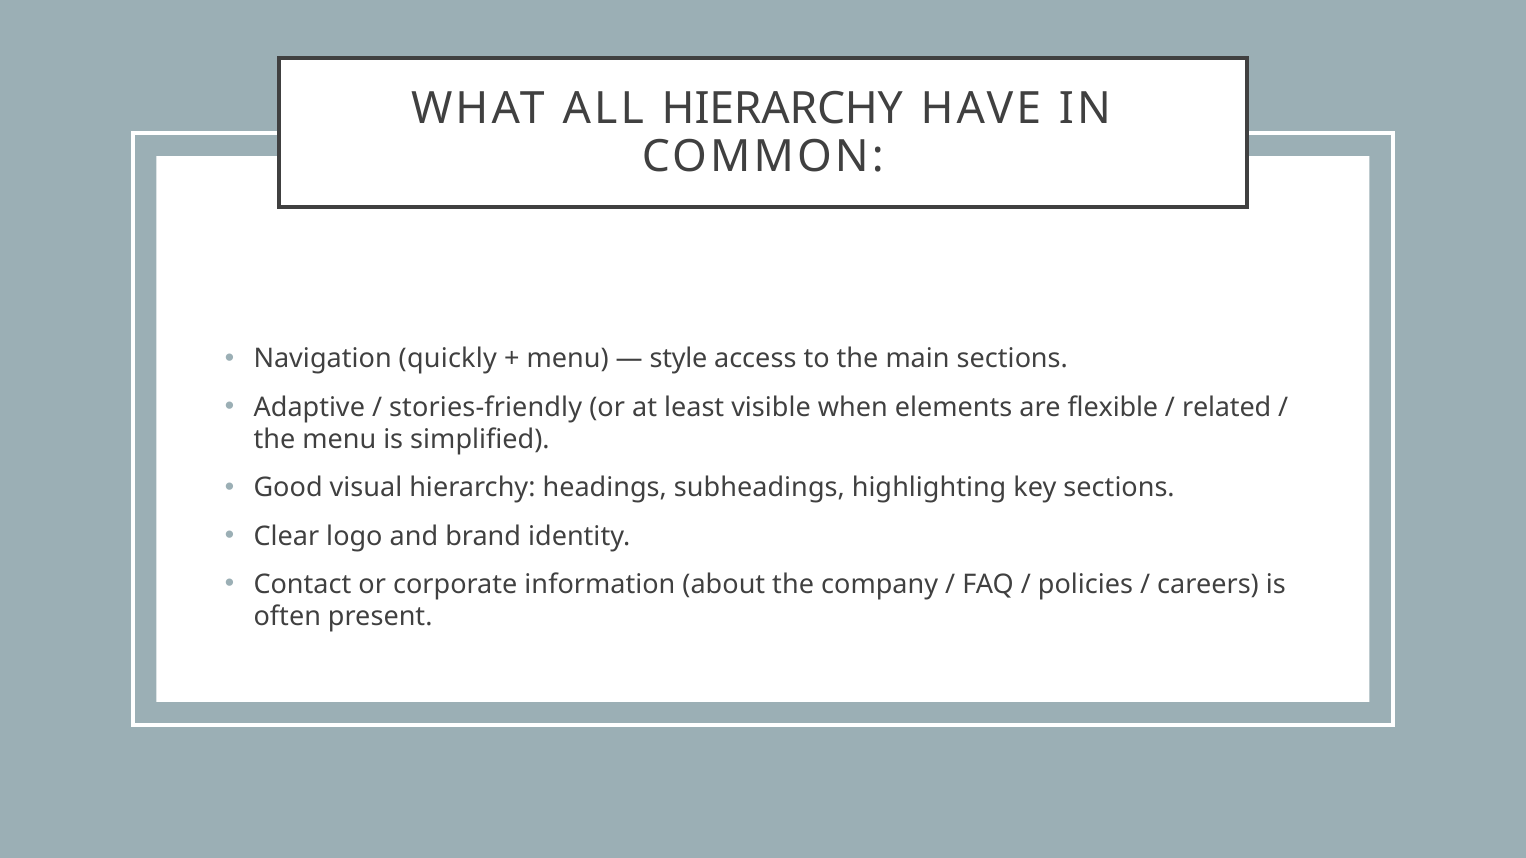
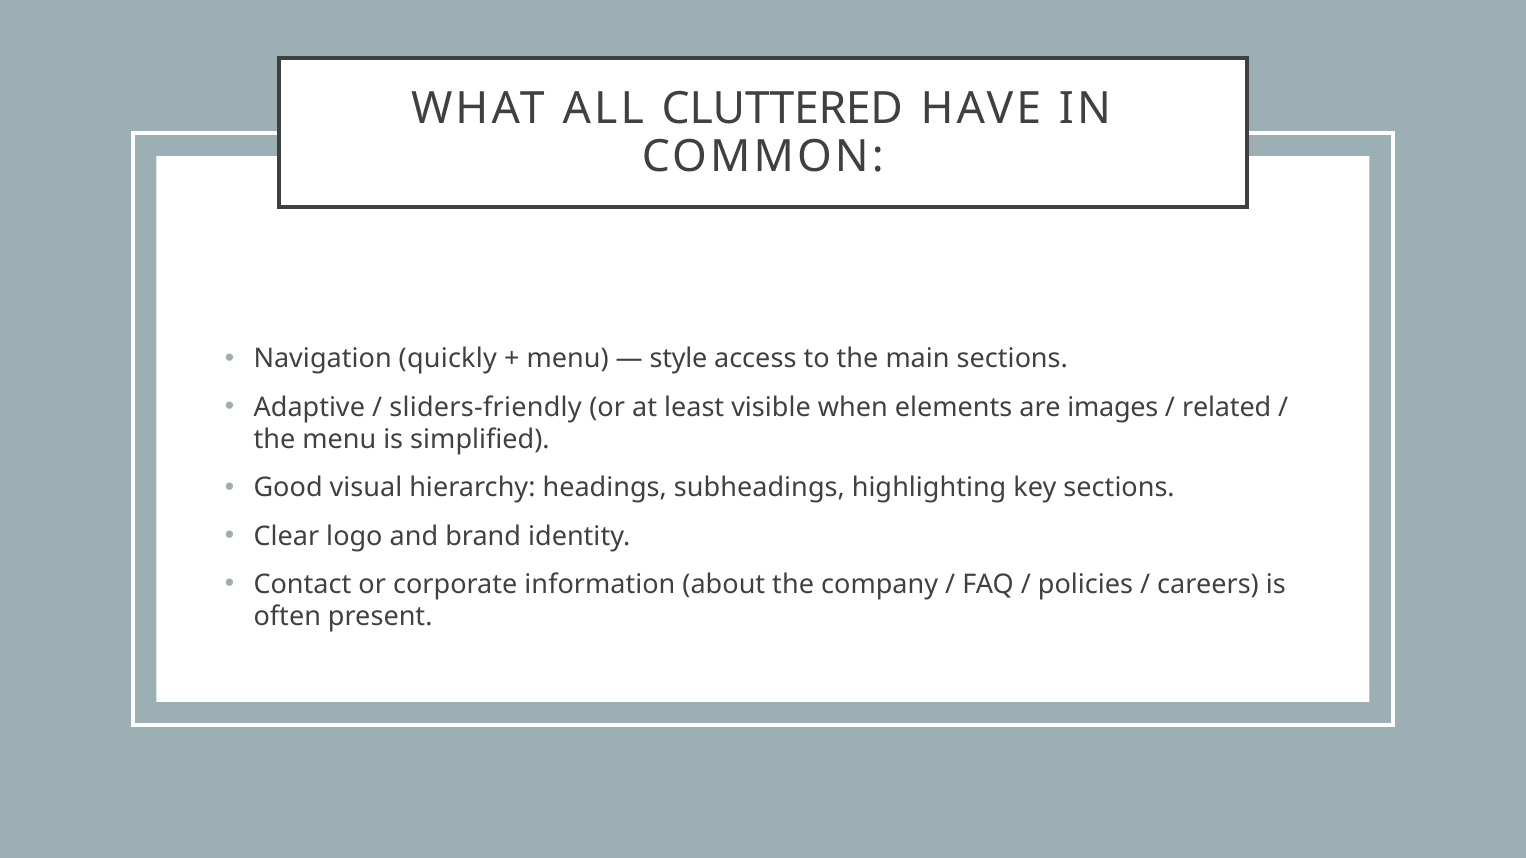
ALL HIERARCHY: HIERARCHY -> CLUTTERED
stories-friendly: stories-friendly -> sliders-friendly
flexible: flexible -> images
